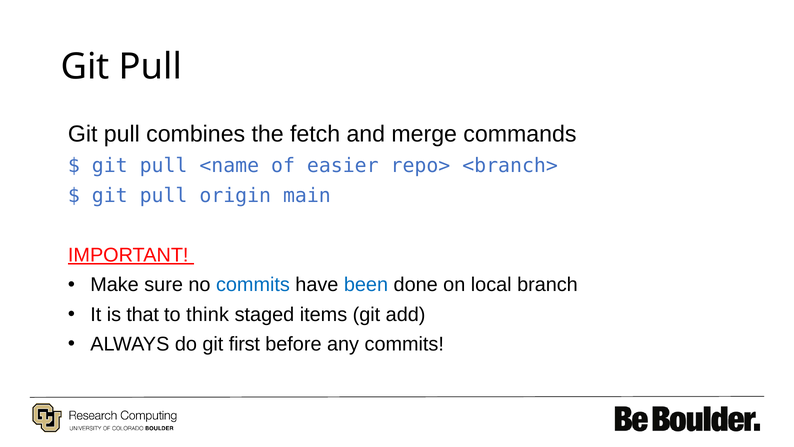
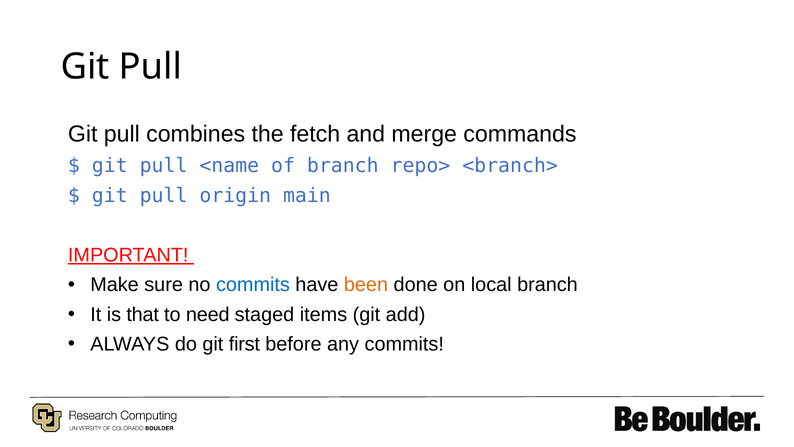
of easier: easier -> branch
been colour: blue -> orange
think: think -> need
